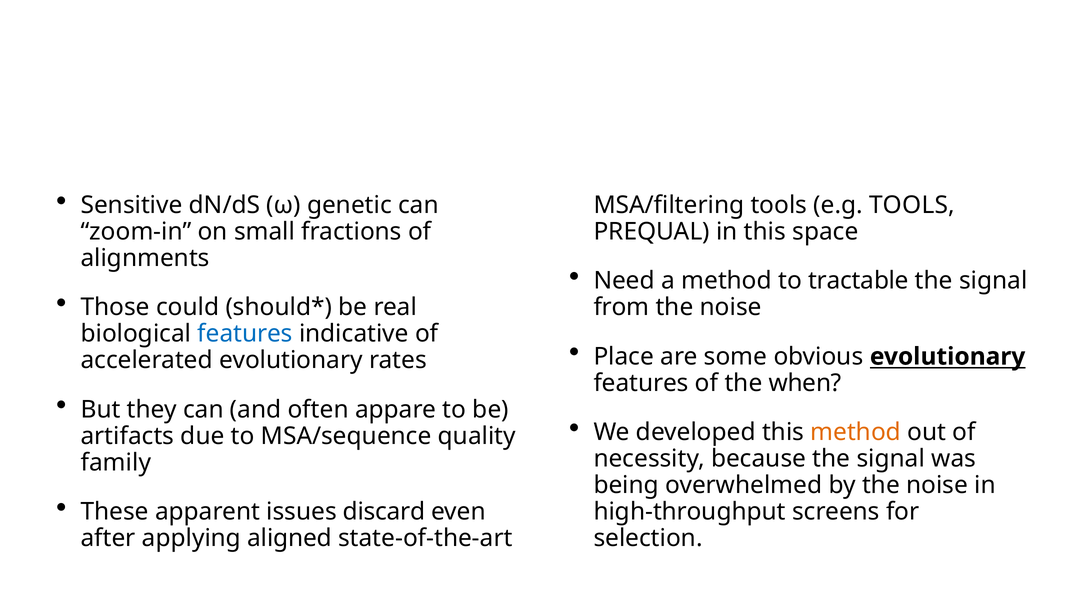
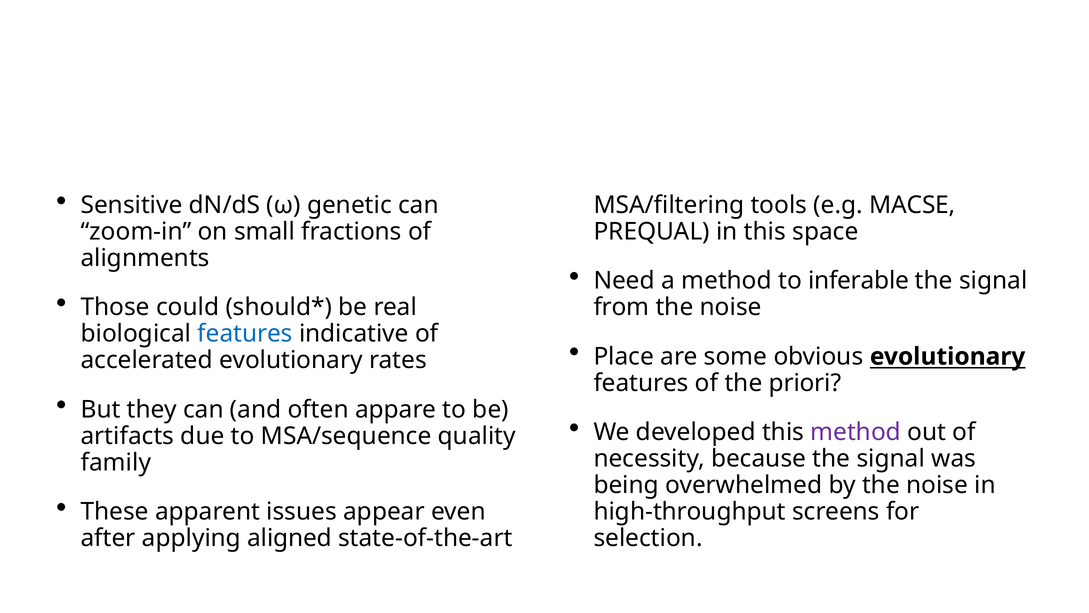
e.g TOOLS: TOOLS -> MACSE
tractable: tractable -> inferable
when: when -> priori
method at (856, 432) colour: orange -> purple
discard: discard -> appear
